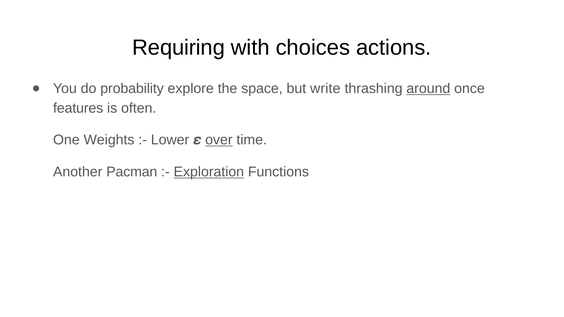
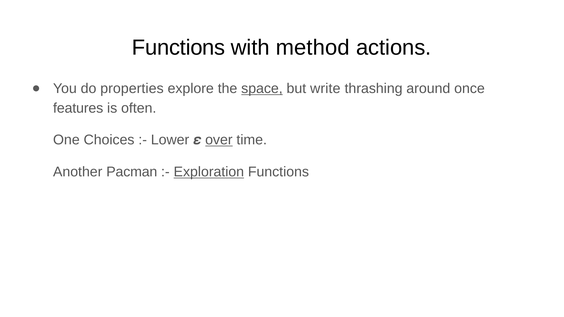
Requiring at (179, 48): Requiring -> Functions
choices: choices -> method
probability: probability -> properties
space underline: none -> present
around underline: present -> none
Weights: Weights -> Choices
